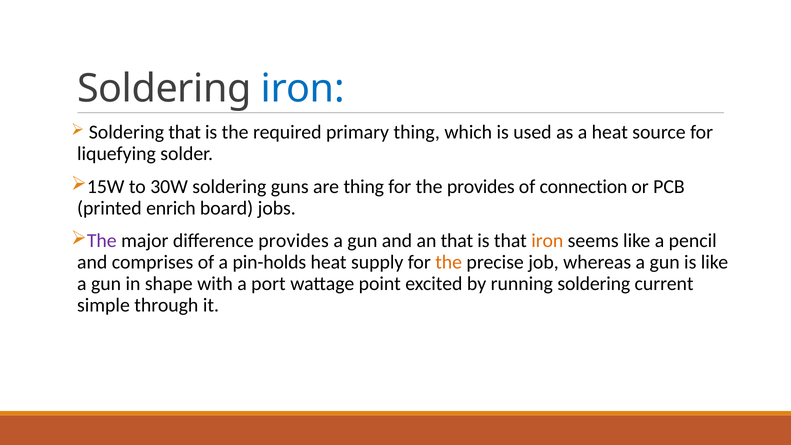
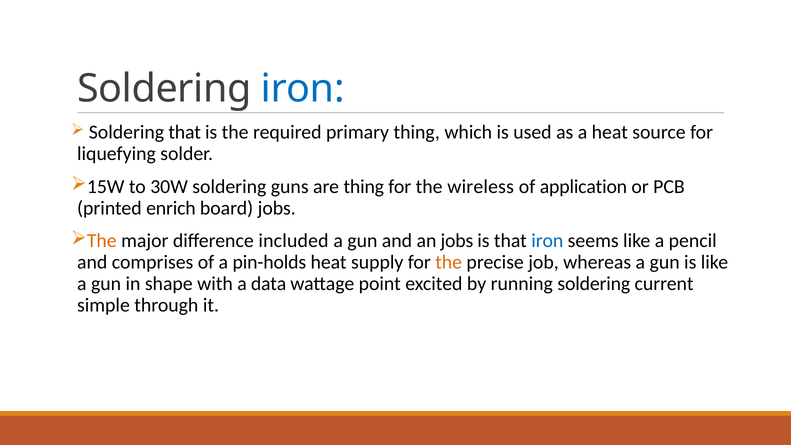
the provides: provides -> wireless
connection: connection -> application
The at (102, 241) colour: purple -> orange
difference provides: provides -> included
an that: that -> jobs
iron at (547, 241) colour: orange -> blue
port: port -> data
